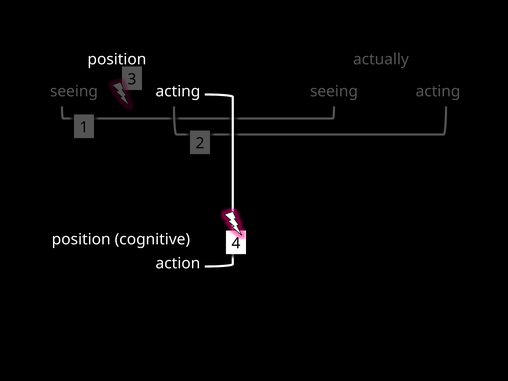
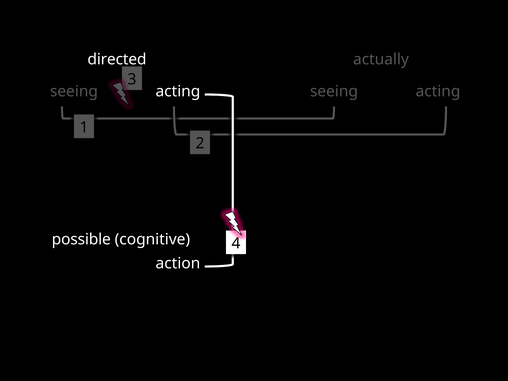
position at (117, 59): position -> directed
position at (81, 239): position -> possible
